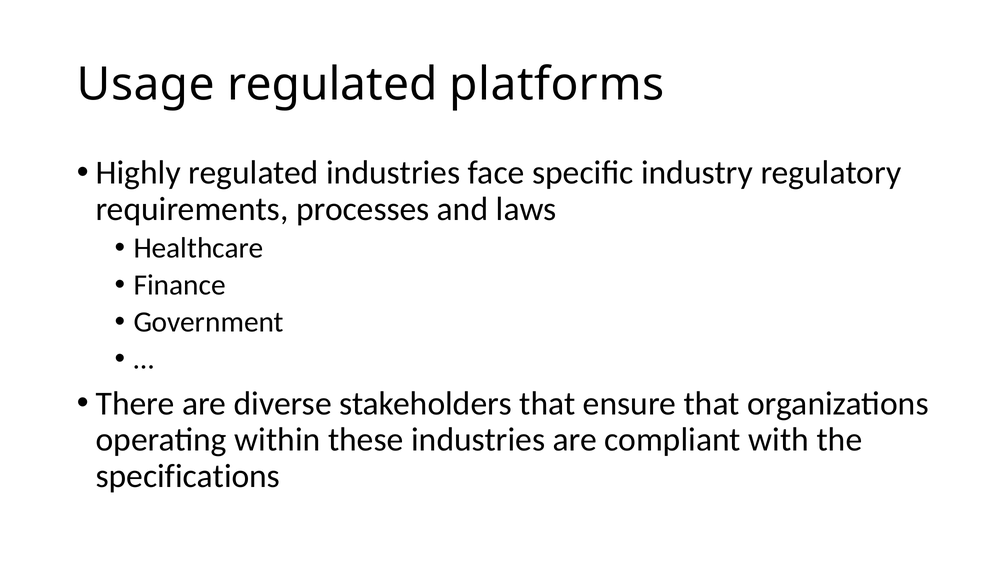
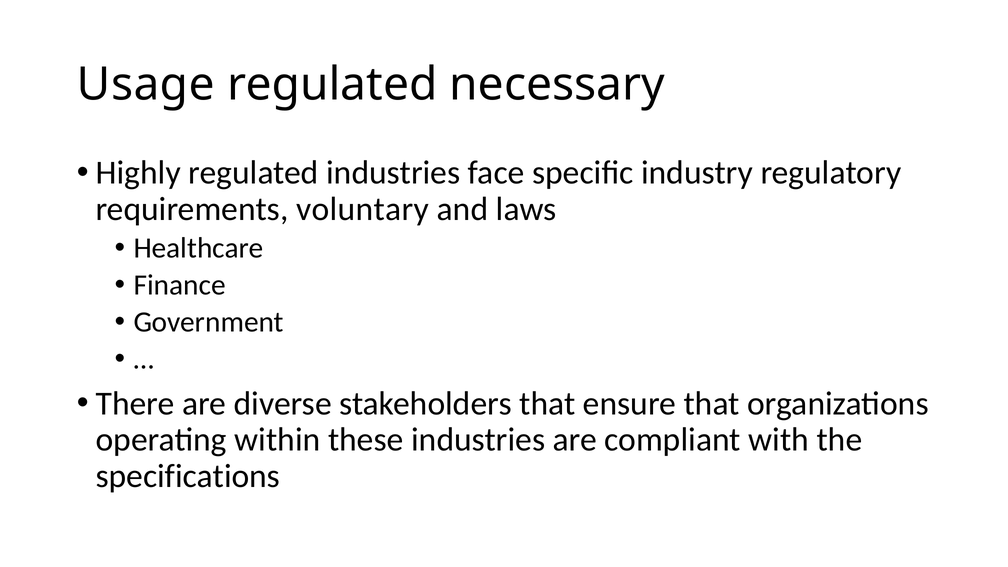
platforms: platforms -> necessary
processes: processes -> voluntary
